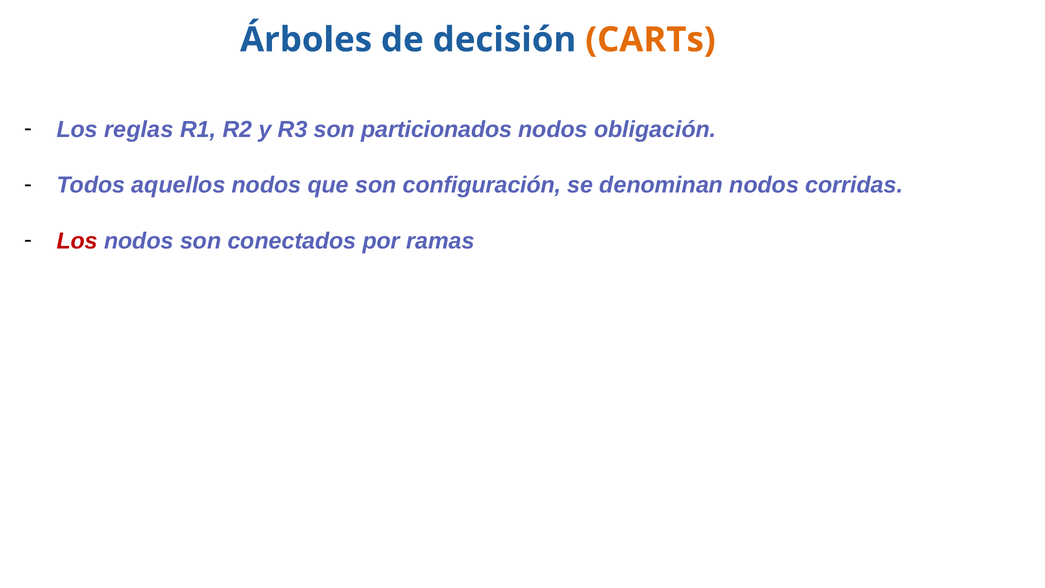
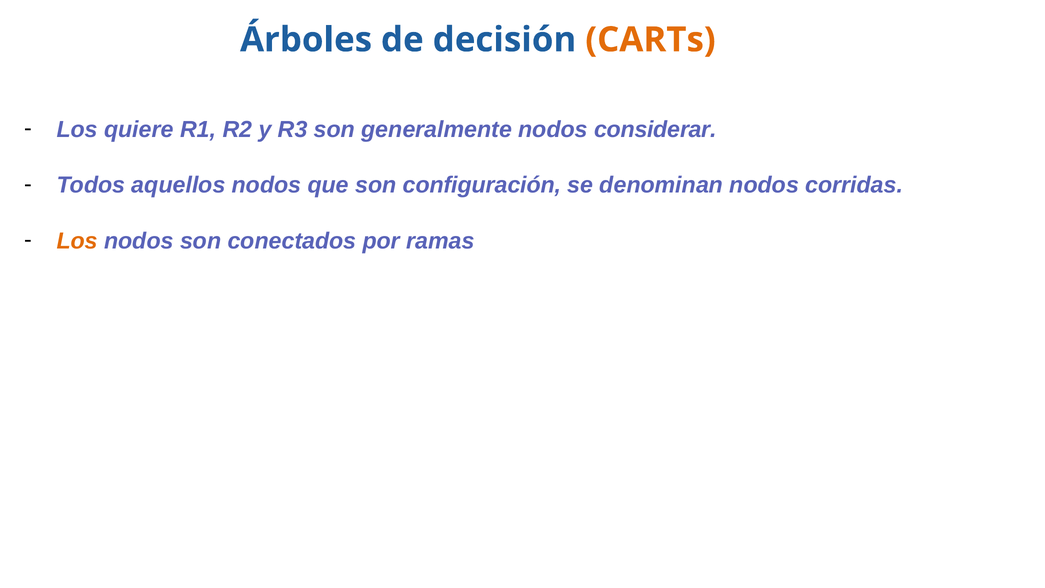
reglas: reglas -> quiere
particionados: particionados -> generalmente
obligación: obligación -> considerar
Los at (77, 241) colour: red -> orange
